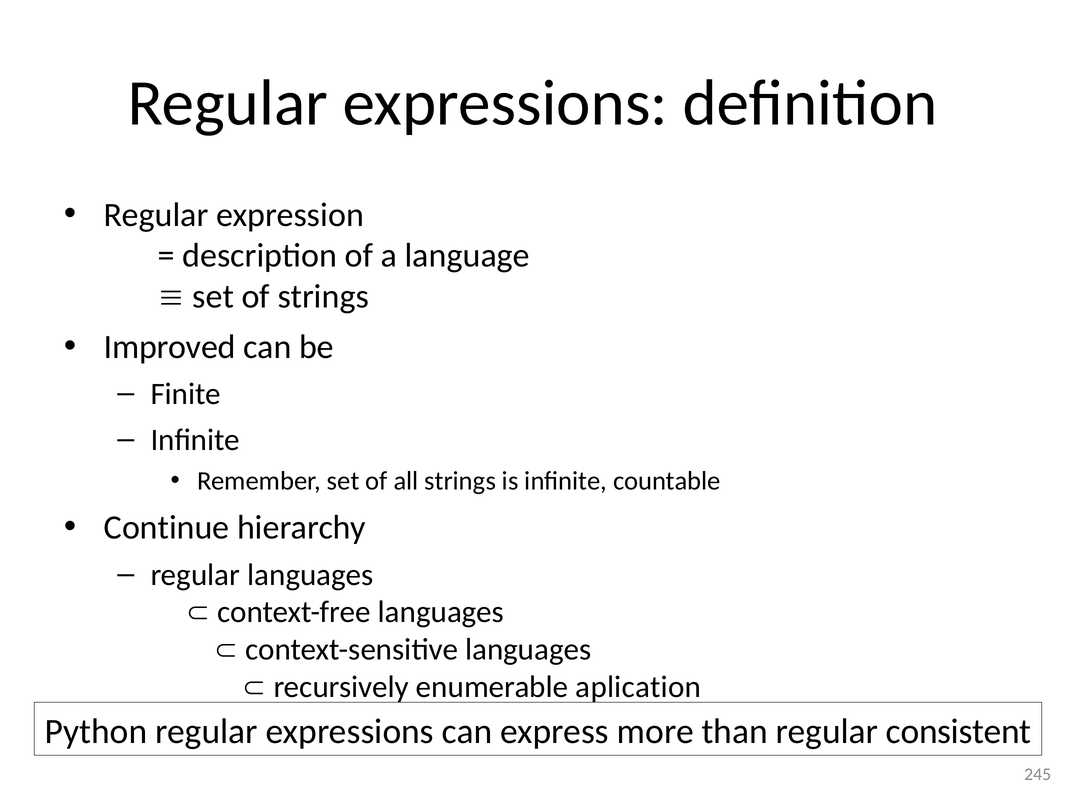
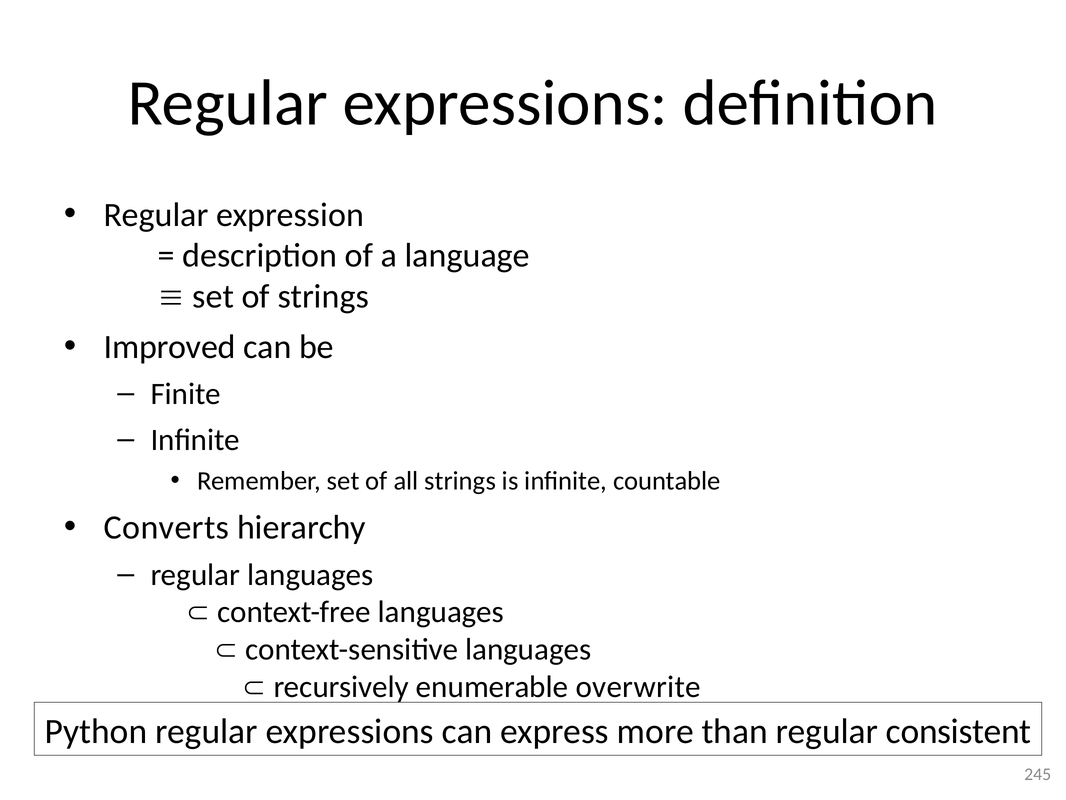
Continue: Continue -> Converts
aplication: aplication -> overwrite
